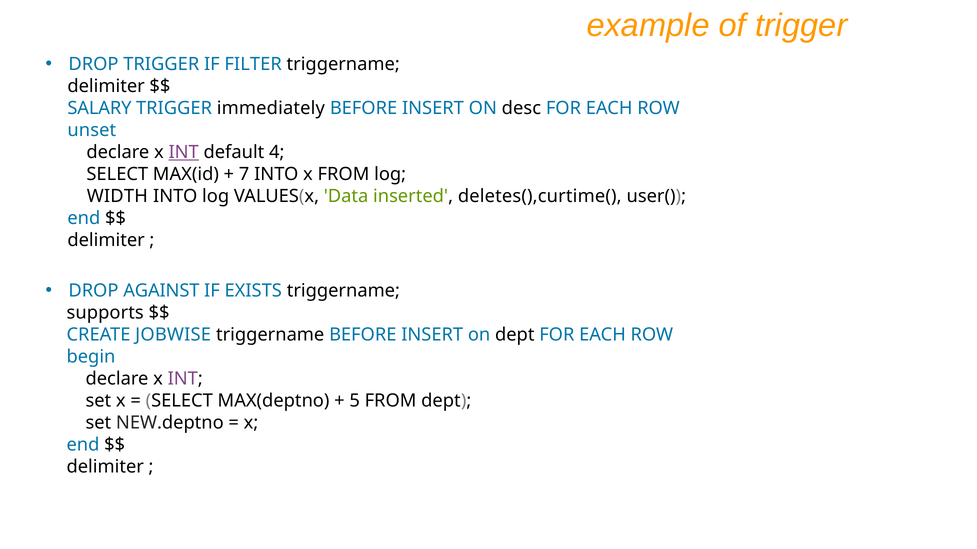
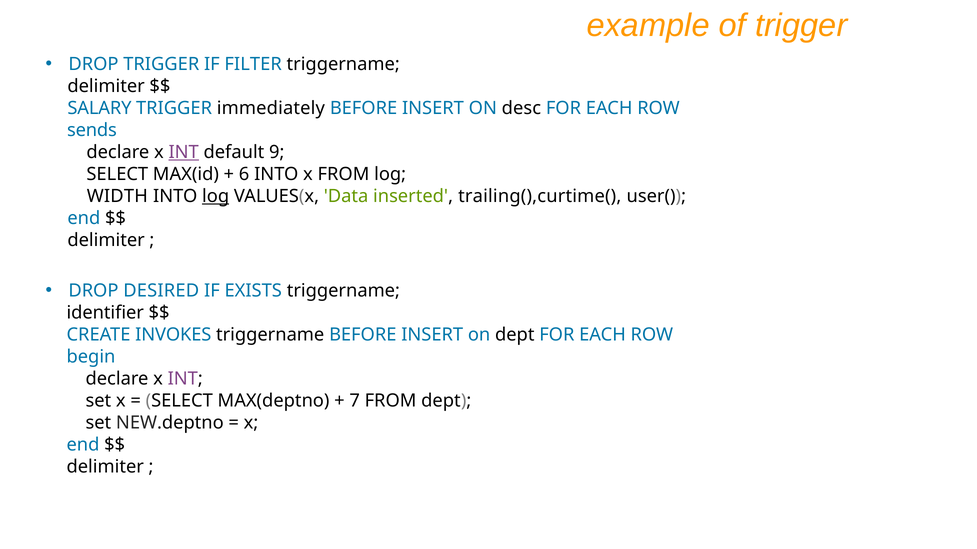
unset: unset -> sends
4: 4 -> 9
7: 7 -> 6
log at (216, 196) underline: none -> present
deletes(),curtime(: deletes(),curtime( -> trailing(),curtime(
AGAINST: AGAINST -> DESIRED
supports: supports -> identifier
JOBWISE: JOBWISE -> INVOKES
5: 5 -> 7
